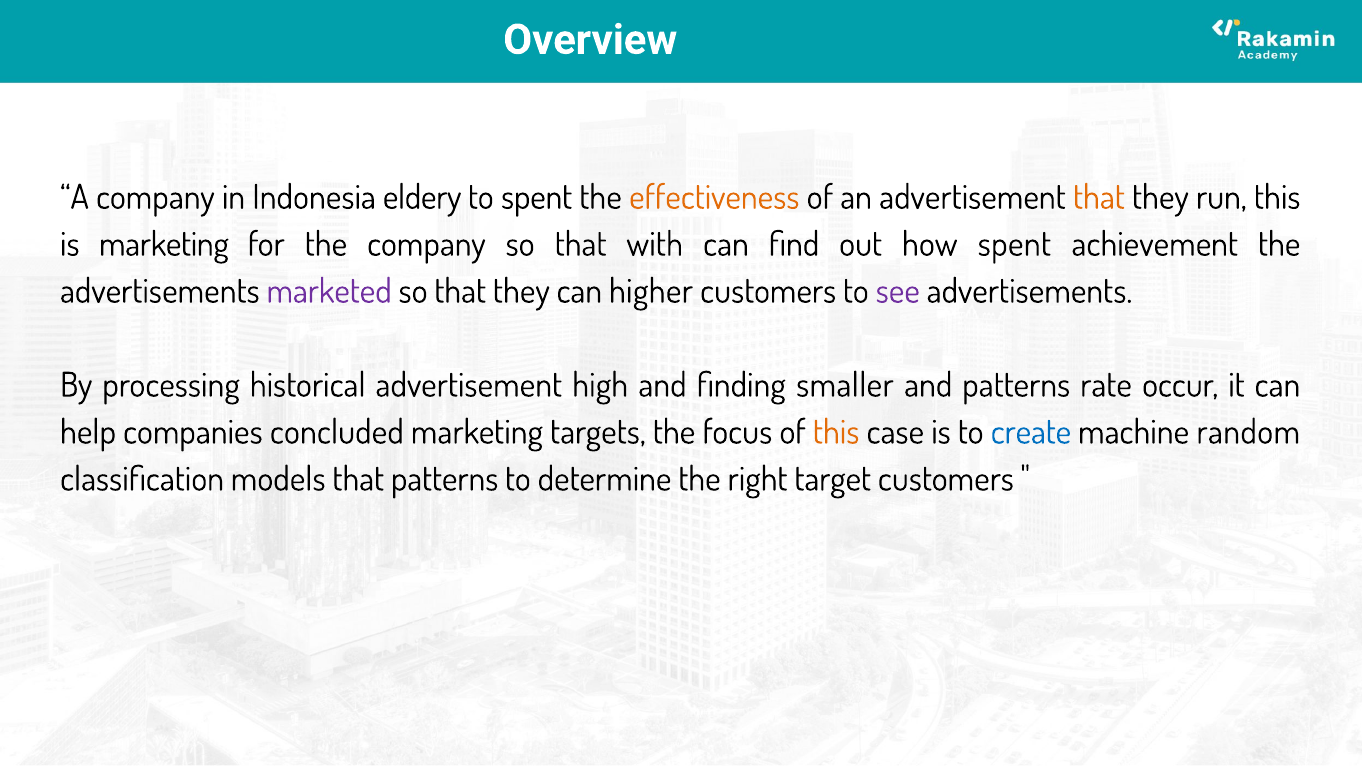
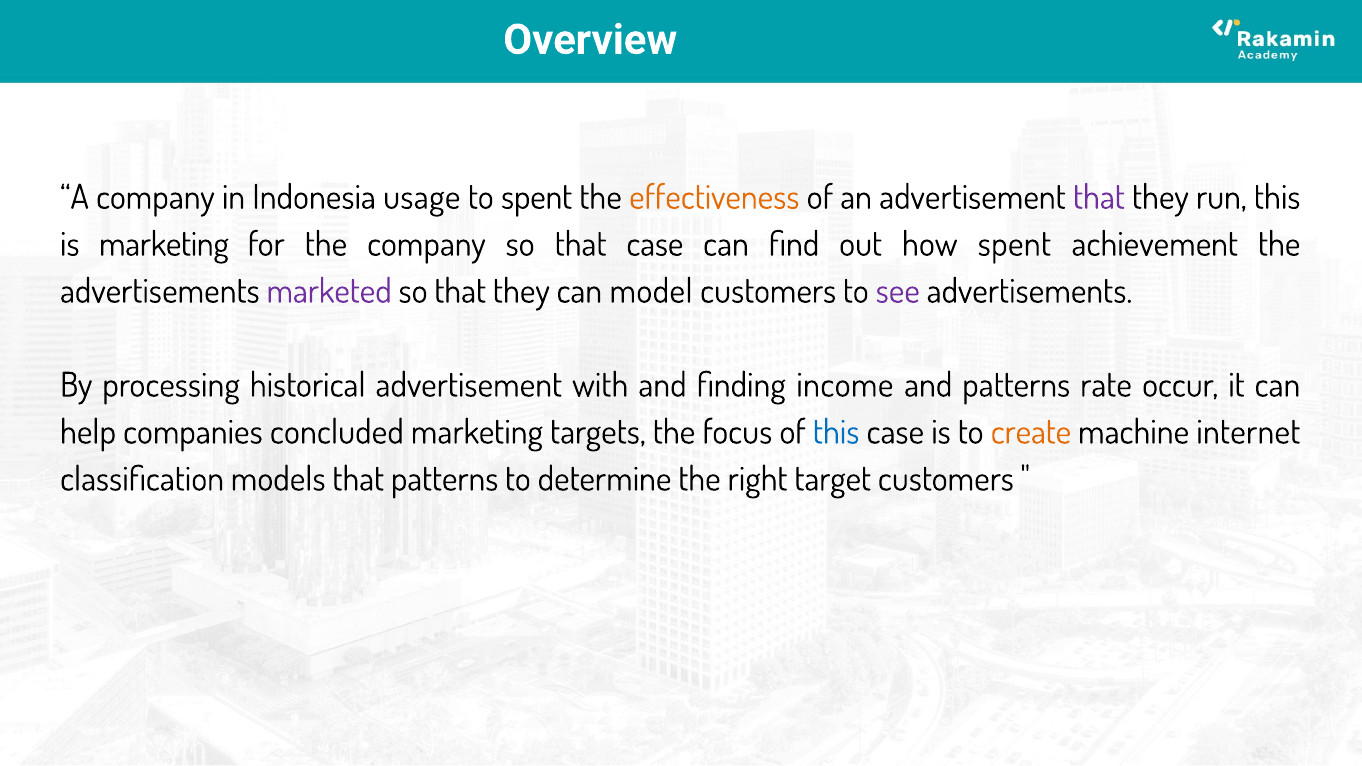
eldery: eldery -> usage
that at (1099, 198) colour: orange -> purple
that with: with -> case
higher: higher -> model
high: high -> with
smaller: smaller -> income
this at (836, 432) colour: orange -> blue
create colour: blue -> orange
random: random -> internet
